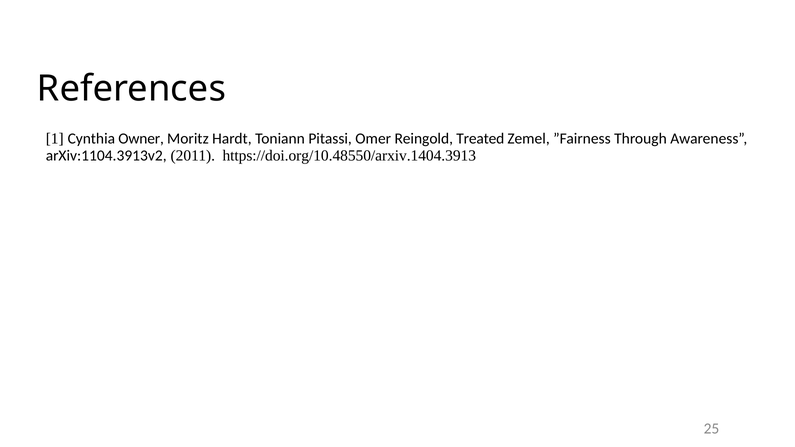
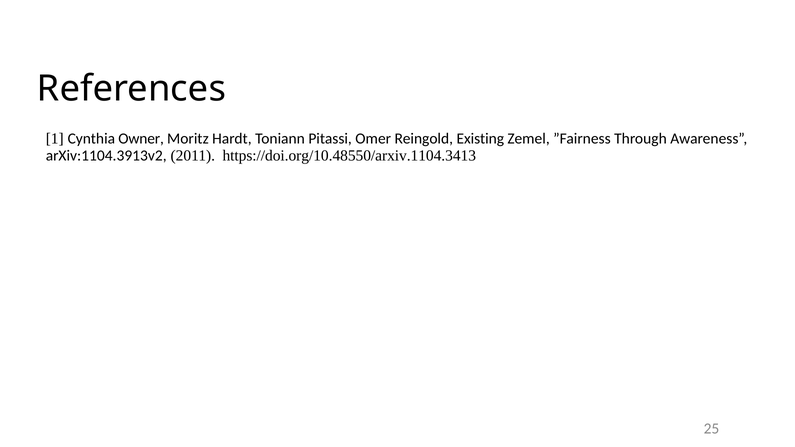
Treated: Treated -> Existing
https://doi.org/10.48550/arxiv.1404.3913: https://doi.org/10.48550/arxiv.1404.3913 -> https://doi.org/10.48550/arxiv.1104.3413
